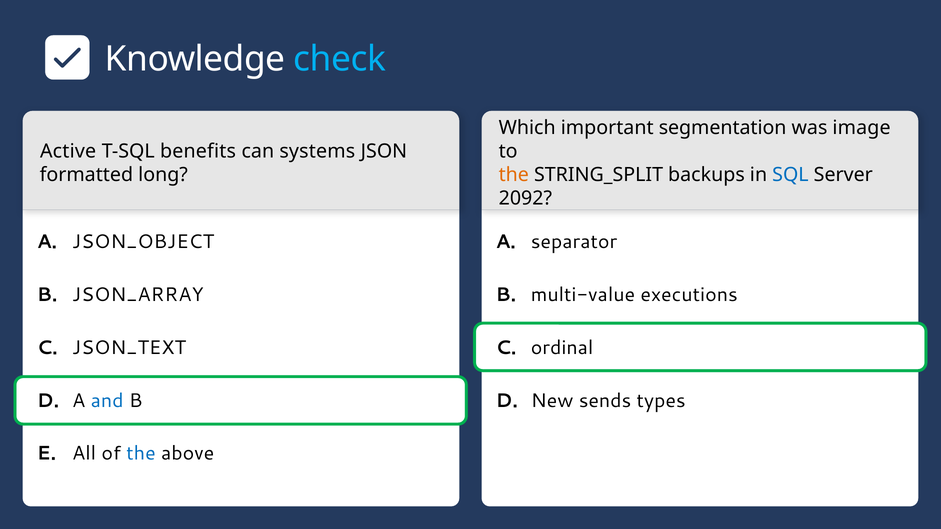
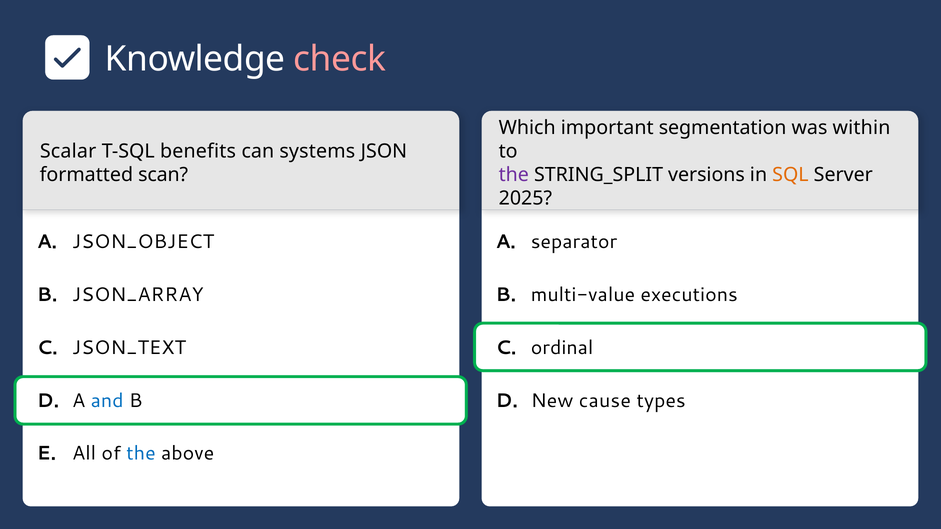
check colour: light blue -> pink
image: image -> within
Active: Active -> Scalar
long: long -> scan
the at (514, 175) colour: orange -> purple
backups: backups -> versions
SQL colour: blue -> orange
2092: 2092 -> 2025
sends: sends -> cause
